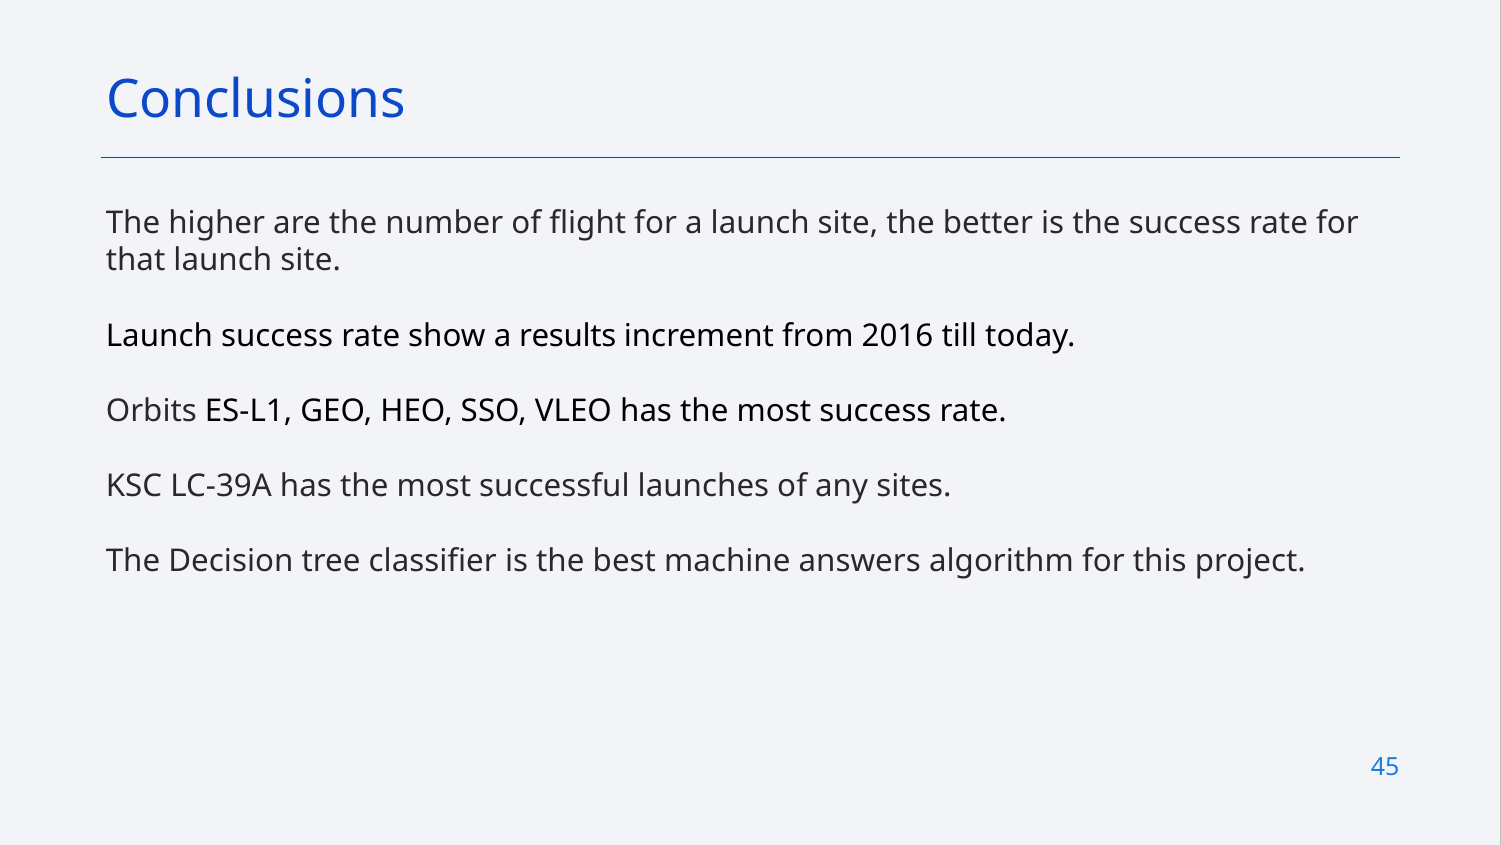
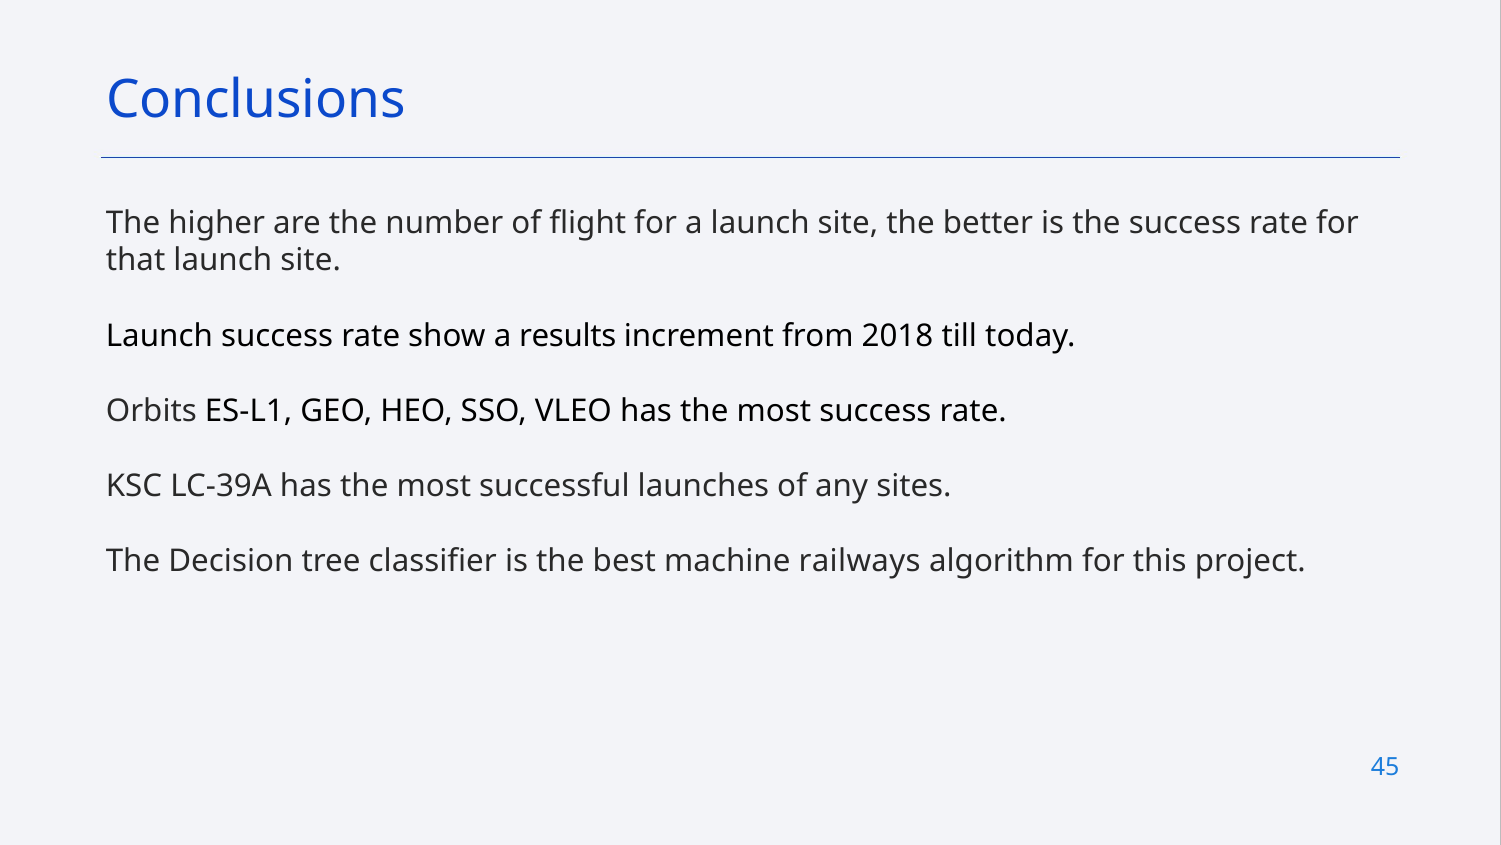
2016: 2016 -> 2018
answers: answers -> railways
